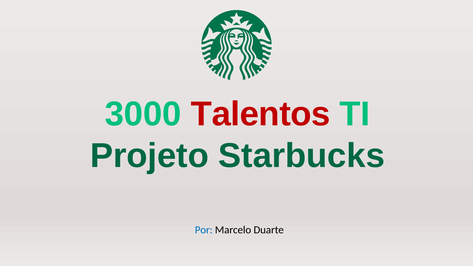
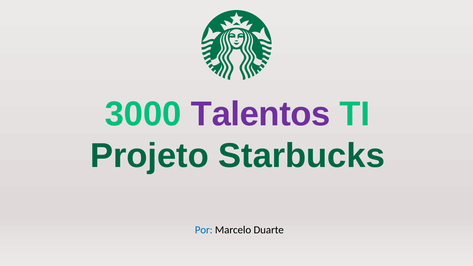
Talentos colour: red -> purple
